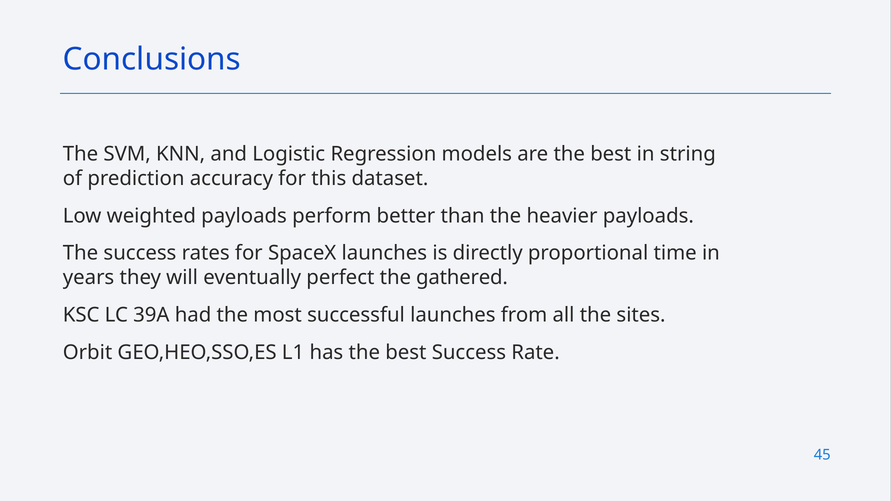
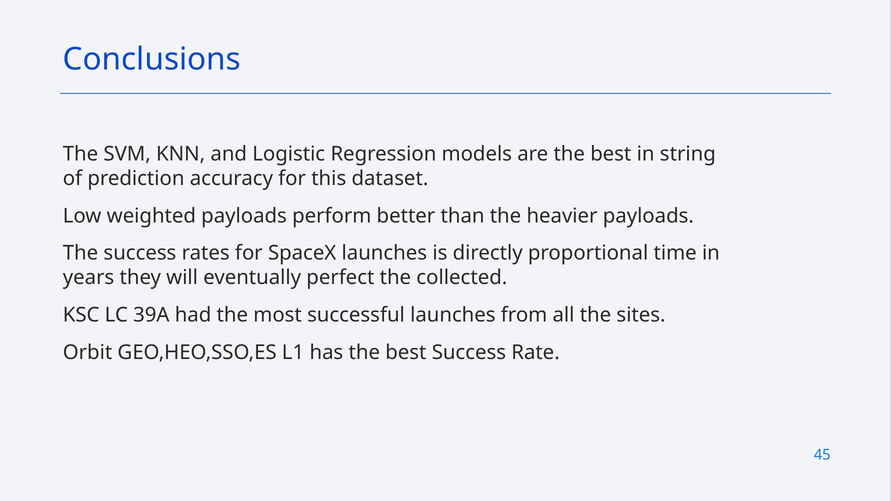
gathered: gathered -> collected
